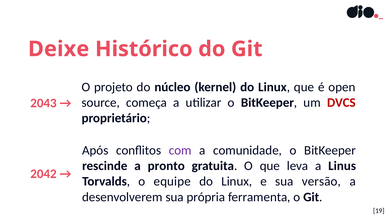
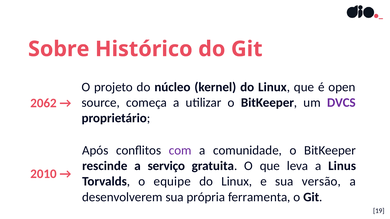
Deixe: Deixe -> Sobre
DVCS colour: red -> purple
2043: 2043 -> 2062
pronto: pronto -> serviço
2042: 2042 -> 2010
